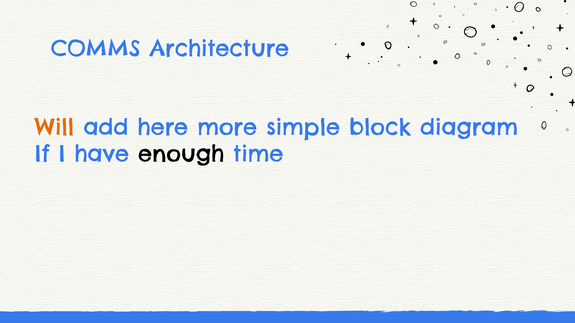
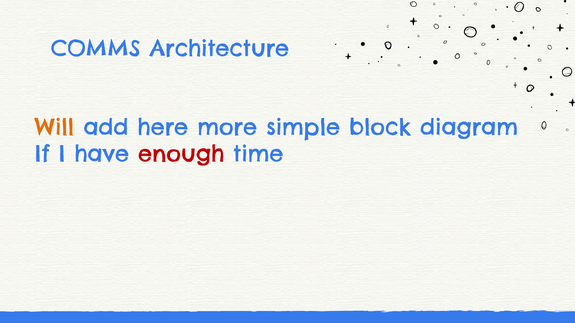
enough colour: black -> red
